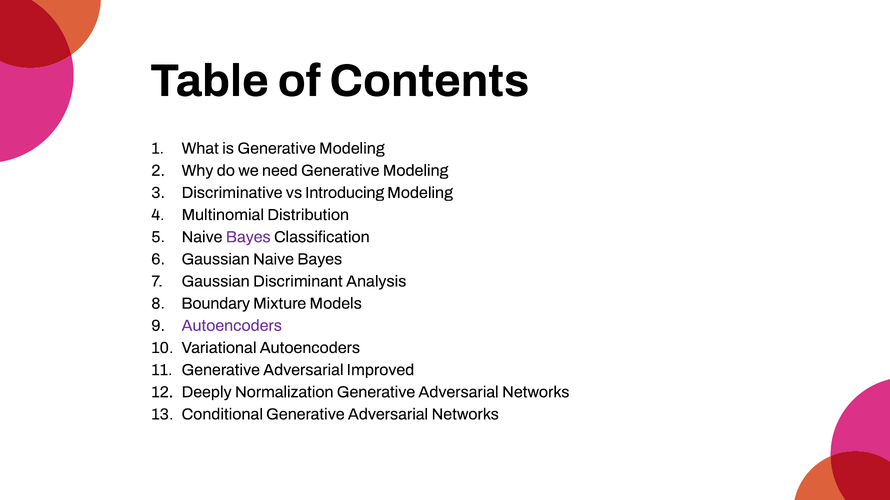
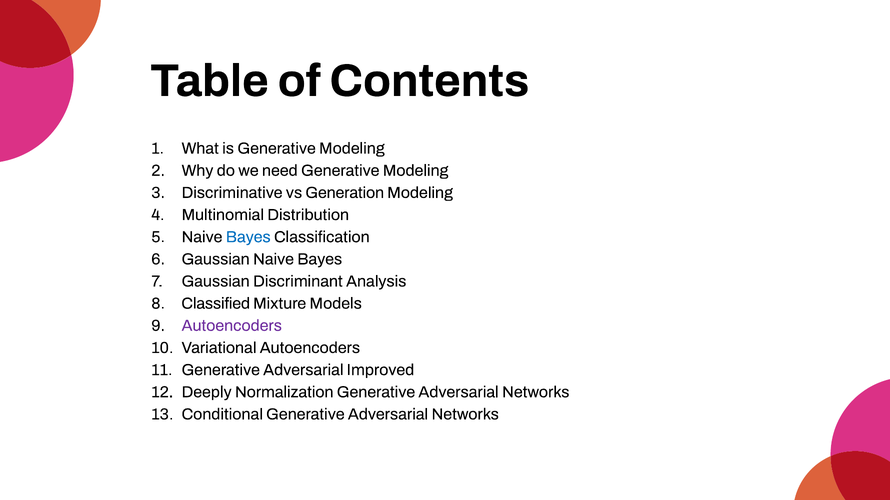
Introducing: Introducing -> Generation
Bayes at (248, 237) colour: purple -> blue
Boundary: Boundary -> Classified
